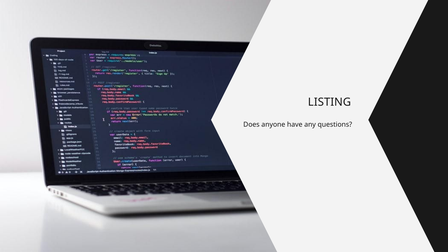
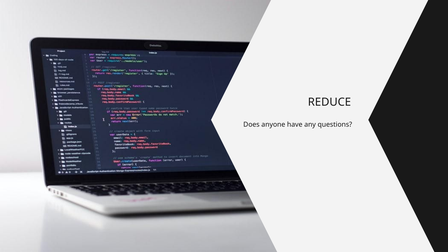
LISTING: LISTING -> REDUCE
